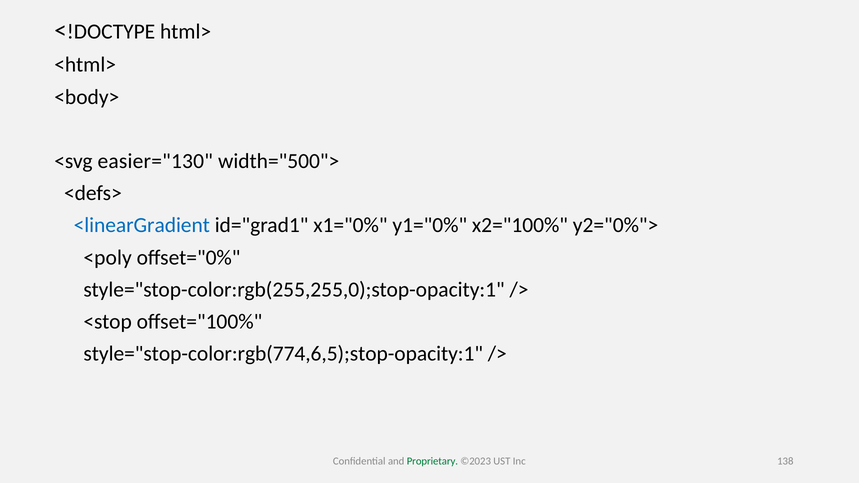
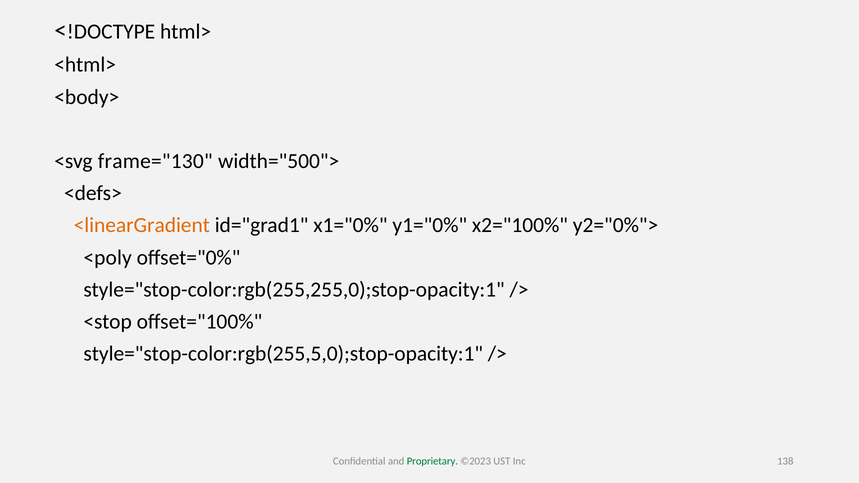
easier="130: easier="130 -> frame="130
<linearGradient colour: blue -> orange
style="stop-color:rgb(774,6,5);stop-opacity:1: style="stop-color:rgb(774,6,5);stop-opacity:1 -> style="stop-color:rgb(255,5,0);stop-opacity:1
